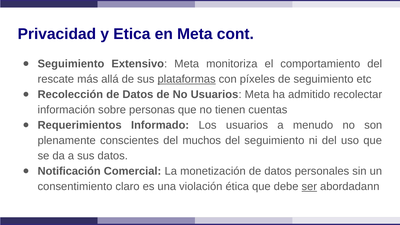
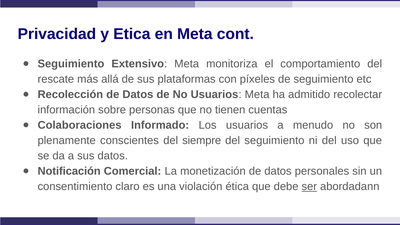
plataformas underline: present -> none
Requerimientos: Requerimientos -> Colaboraciones
muchos: muchos -> siempre
